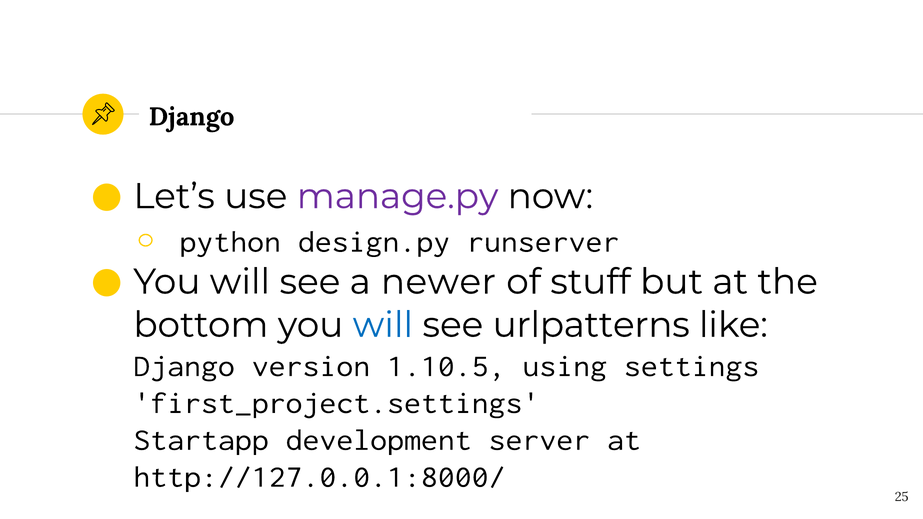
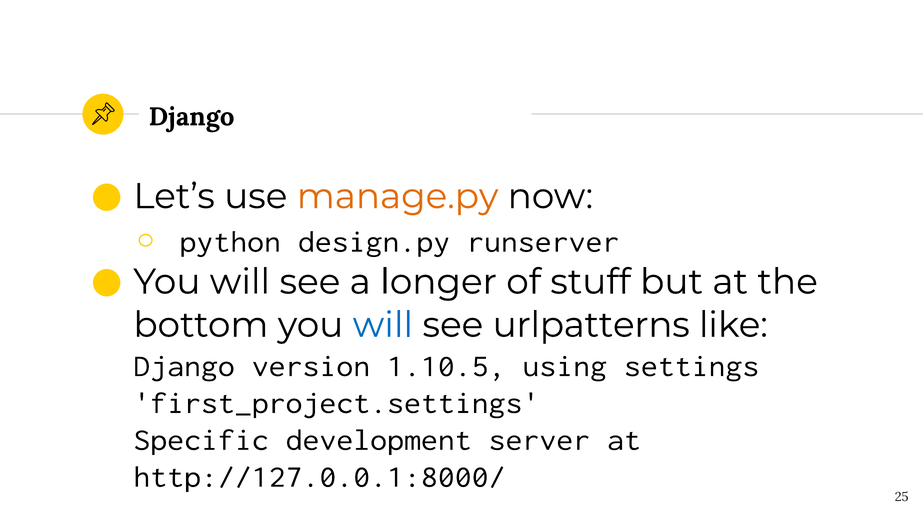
manage.py colour: purple -> orange
newer: newer -> longer
Startapp: Startapp -> Specific
